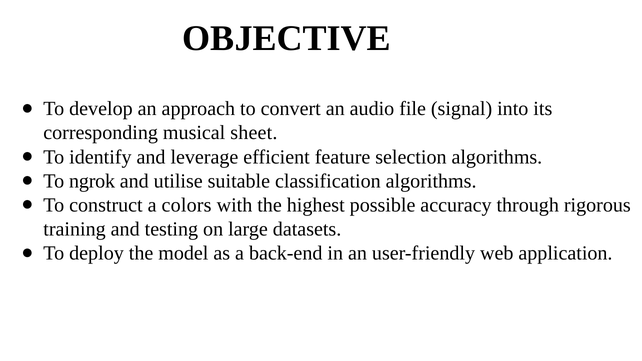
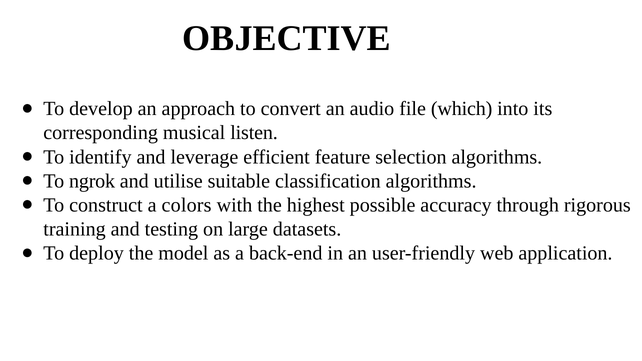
signal: signal -> which
sheet: sheet -> listen
